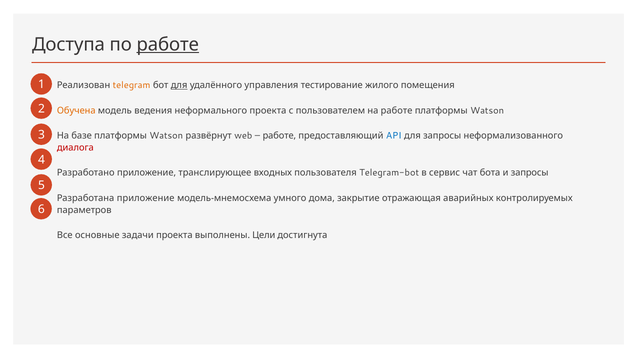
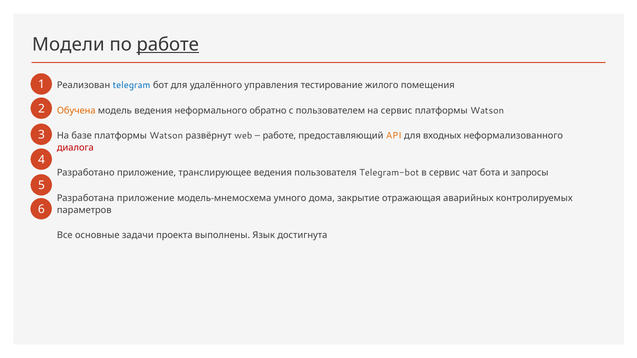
Доступа: Доступа -> Модели
telegram colour: orange -> blue
для at (179, 85) underline: present -> none
неформального проекта: проекта -> обратно
на работе: работе -> сервис
API colour: blue -> orange
для запросы: запросы -> входных
транслирующее входных: входных -> ведения
Цели: Цели -> Язык
